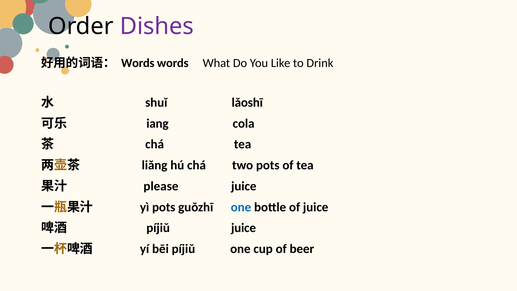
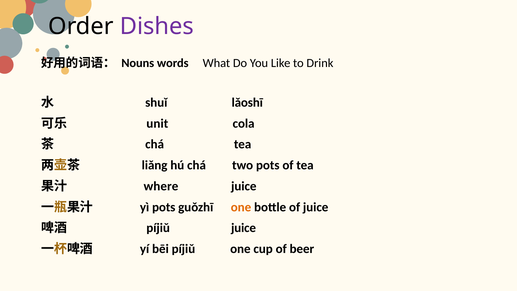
Words at (138, 63): Words -> Nouns
iang: iang -> unit
please: please -> where
one at (241, 207) colour: blue -> orange
